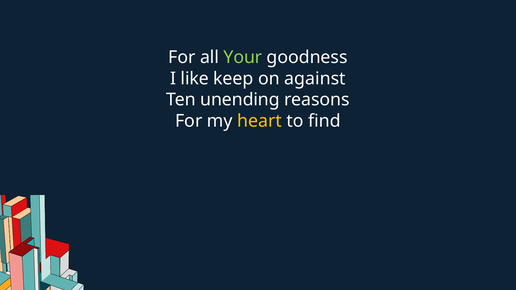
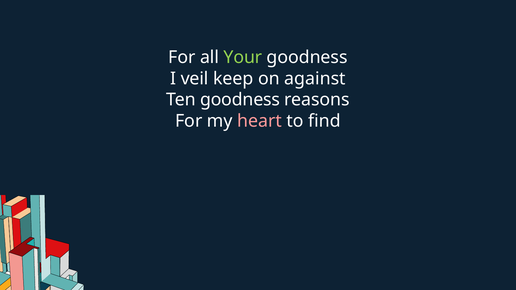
like: like -> veil
Ten unending: unending -> goodness
heart colour: yellow -> pink
